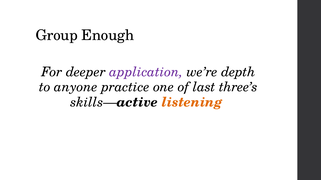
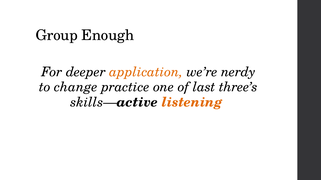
application colour: purple -> orange
depth: depth -> nerdy
anyone: anyone -> change
